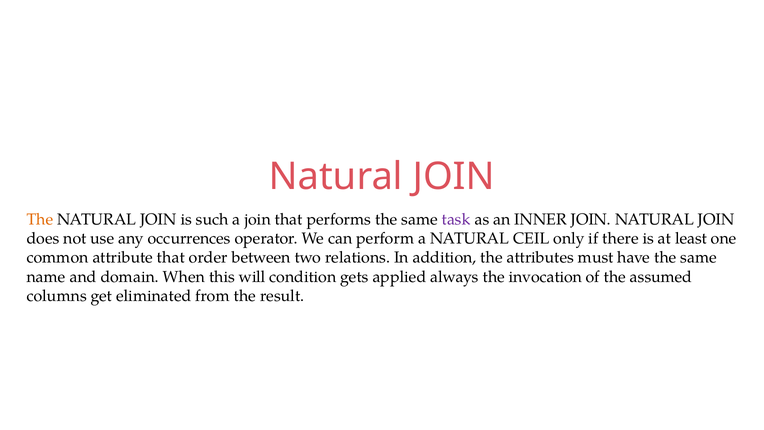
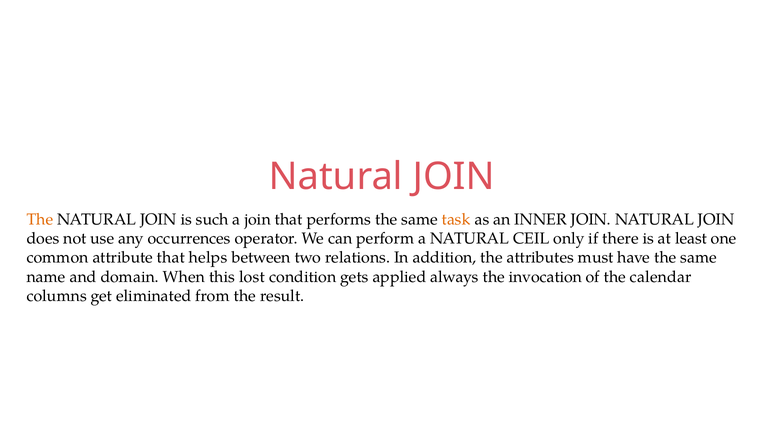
task colour: purple -> orange
order: order -> helps
will: will -> lost
assumed: assumed -> calendar
